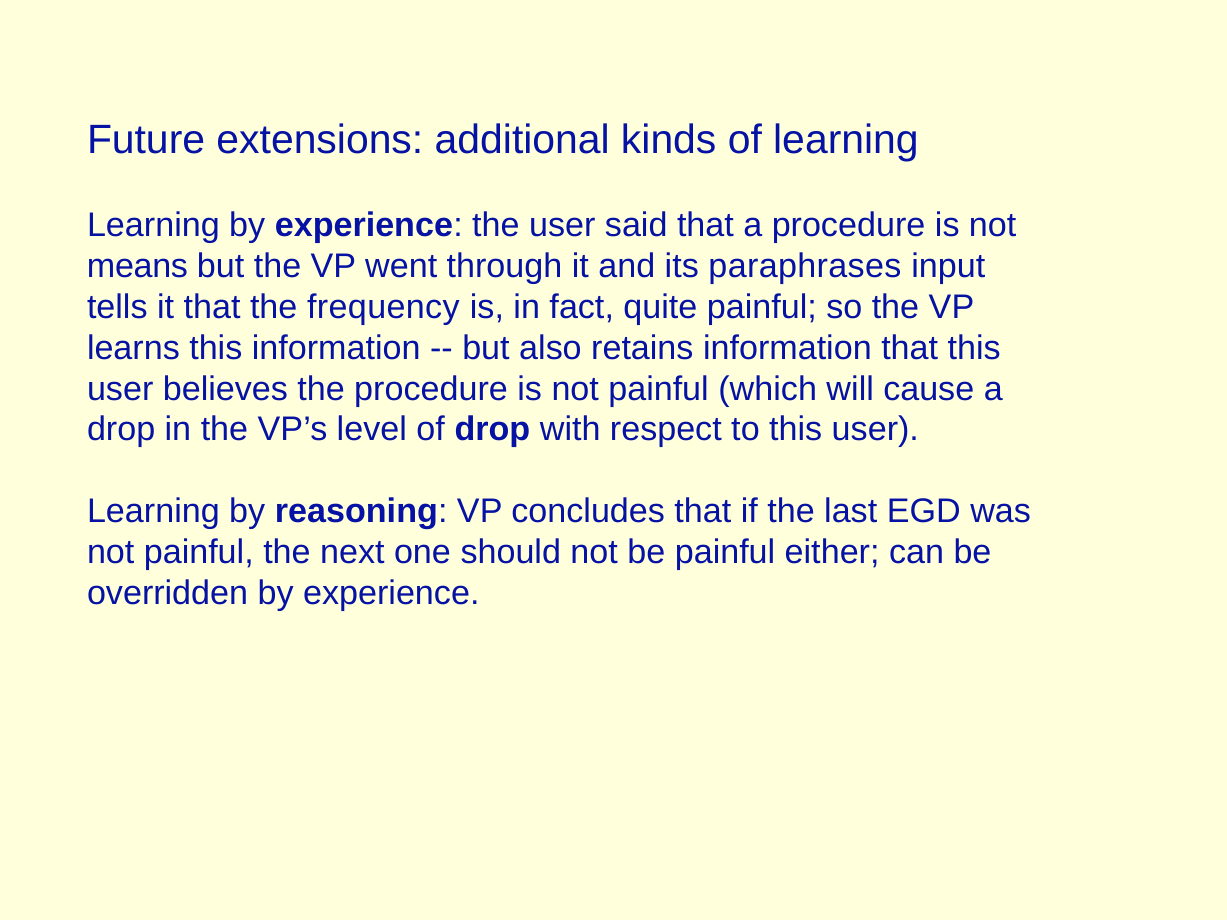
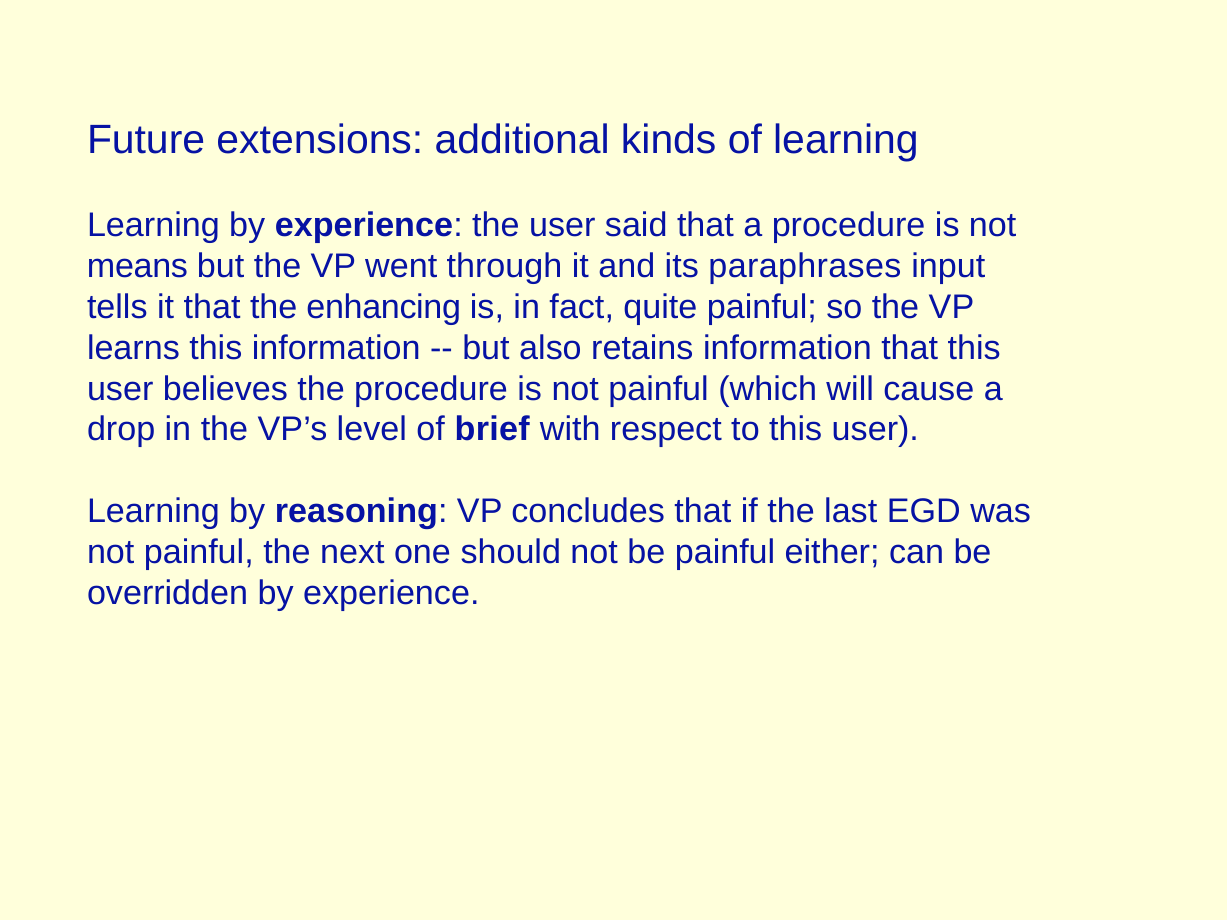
frequency: frequency -> enhancing
of drop: drop -> brief
